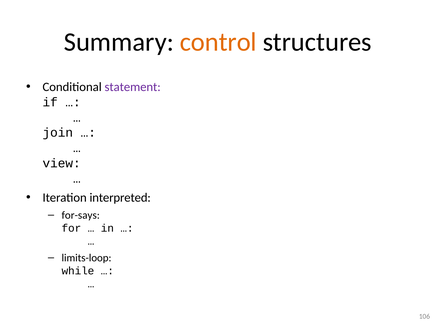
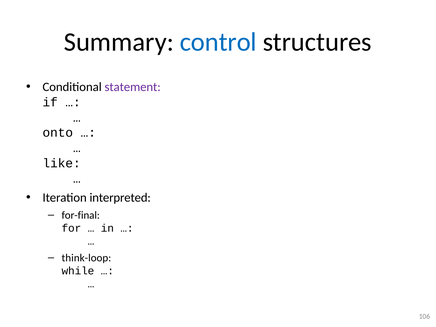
control colour: orange -> blue
join: join -> onto
view: view -> like
for-says: for-says -> for-final
limits-loop: limits-loop -> think-loop
